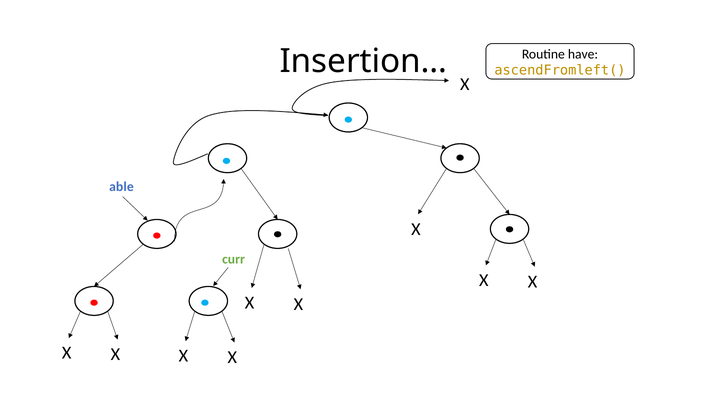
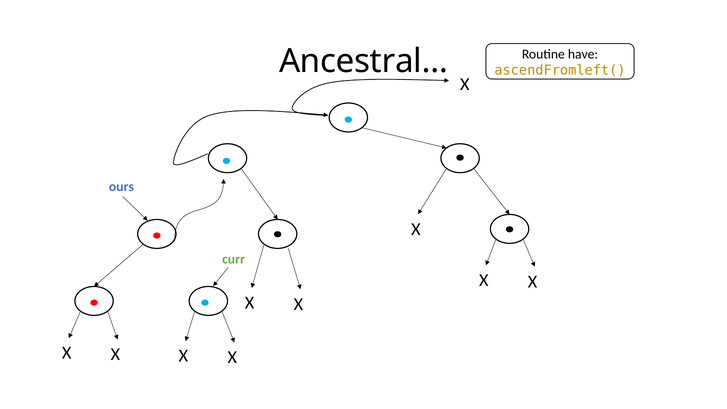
Insertion…: Insertion… -> Ancestral…
able: able -> ours
